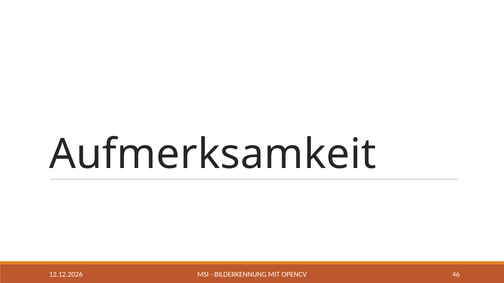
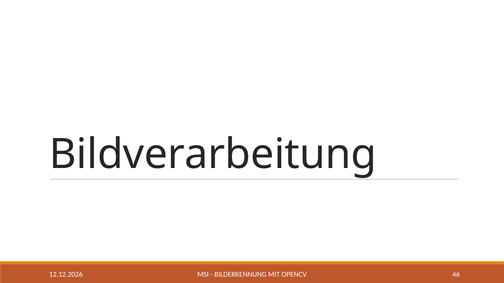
Aufmerksamkeit: Aufmerksamkeit -> Bildverarbeitung
